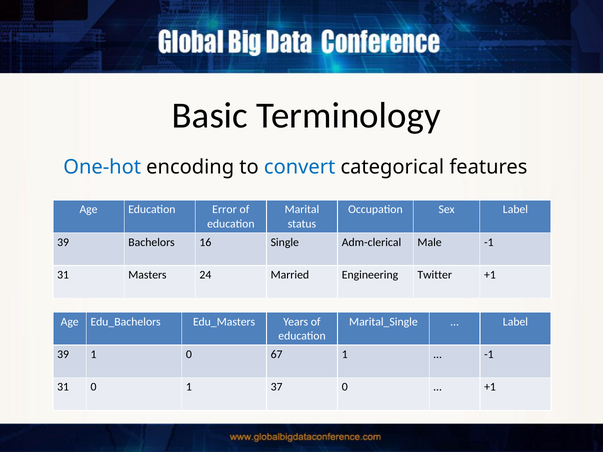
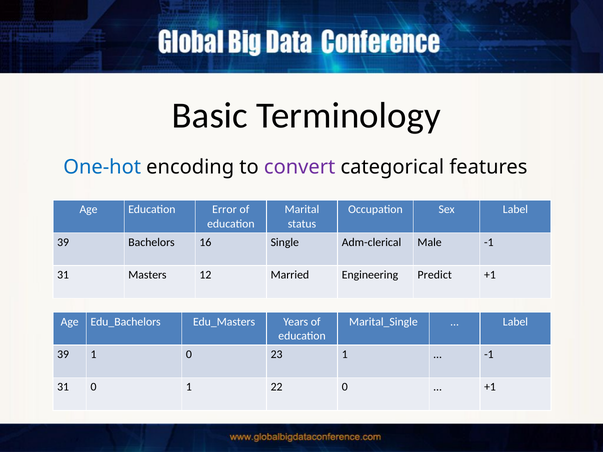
convert colour: blue -> purple
24: 24 -> 12
Twitter: Twitter -> Predict
67: 67 -> 23
37: 37 -> 22
